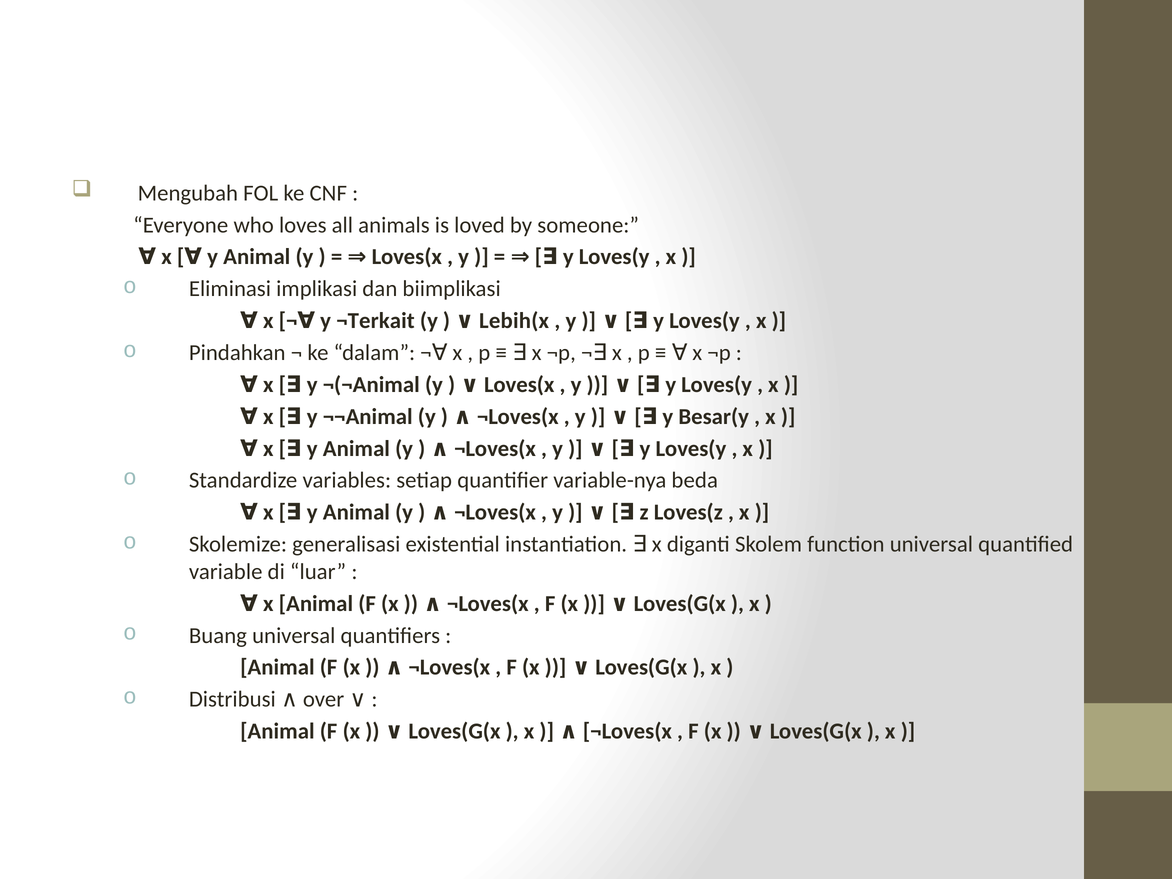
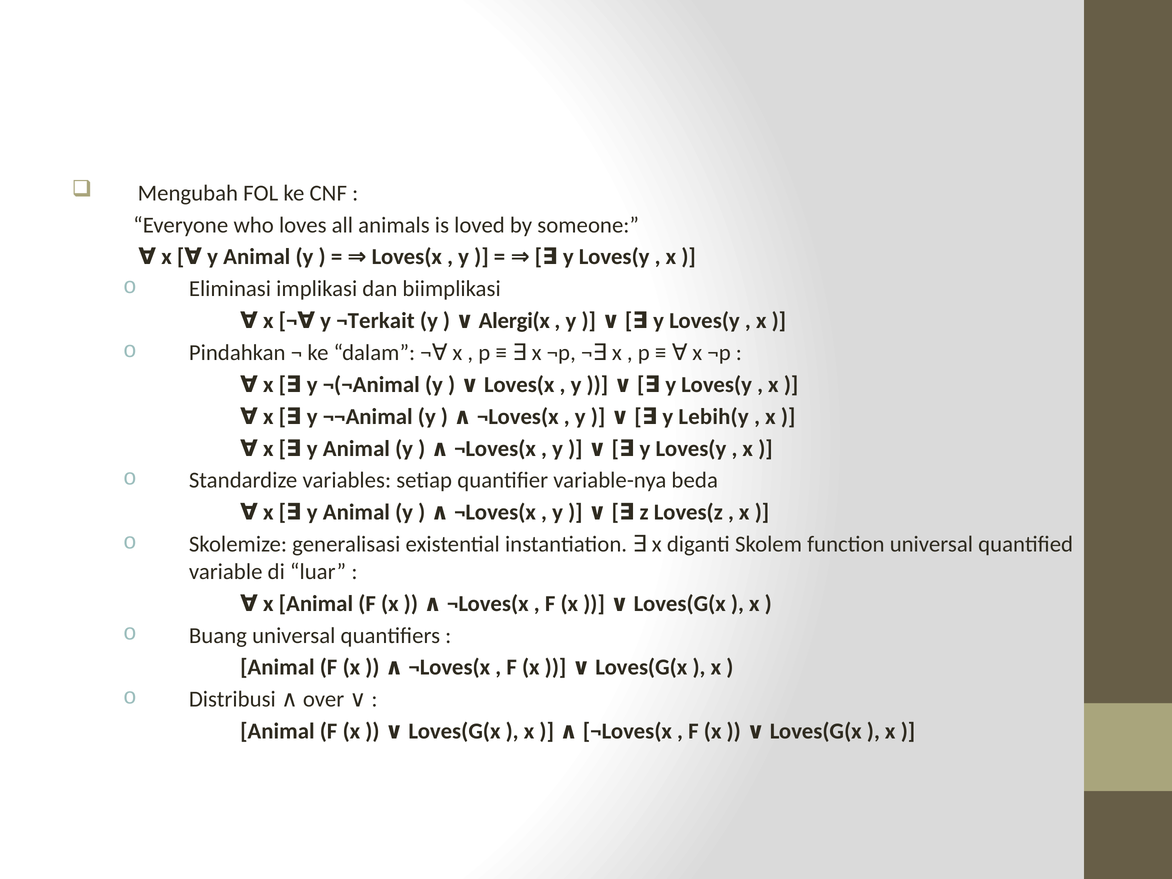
Lebih(x: Lebih(x -> Alergi(x
Besar(y: Besar(y -> Lebih(y
